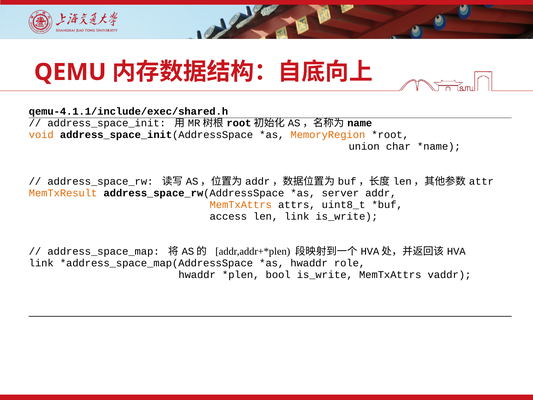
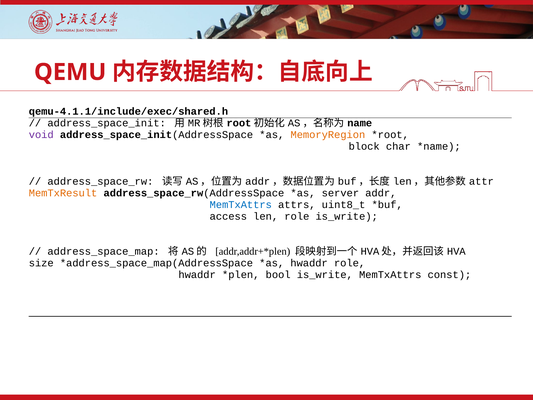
void colour: orange -> purple
union: union -> block
MemTxAttrs at (241, 205) colour: orange -> blue
len link: link -> role
link at (41, 263): link -> size
vaddr: vaddr -> const
